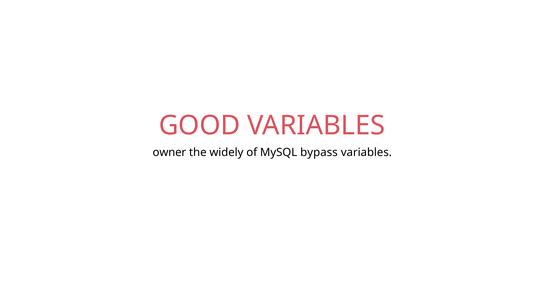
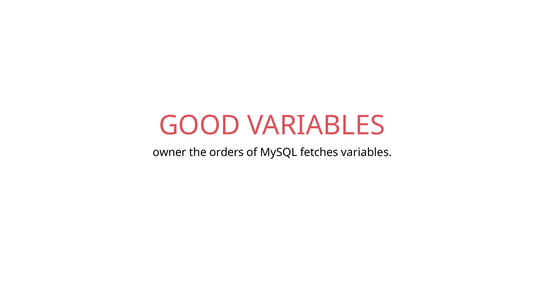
widely: widely -> orders
bypass: bypass -> fetches
